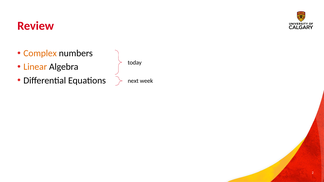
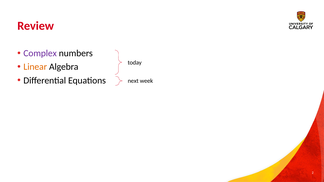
Complex colour: orange -> purple
